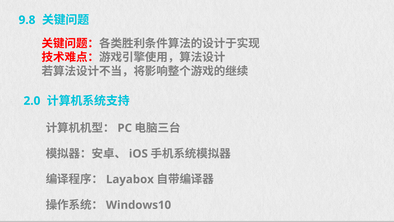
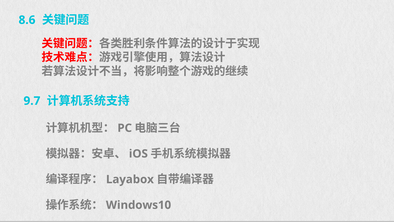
9.8: 9.8 -> 8.6
2.0: 2.0 -> 9.7
